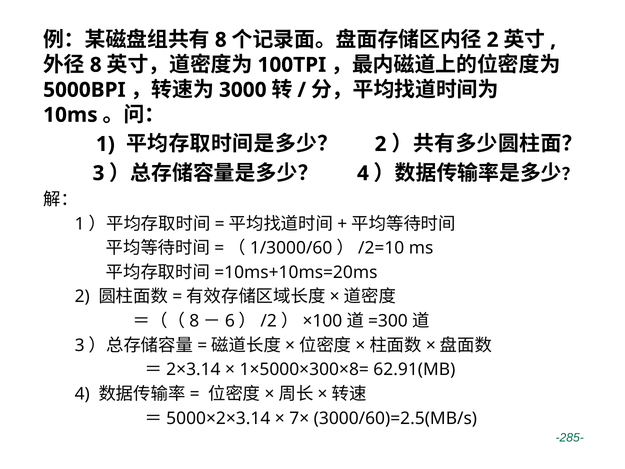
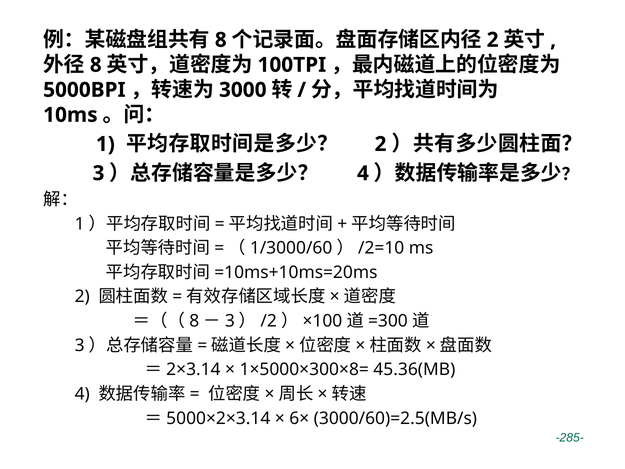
6 at (230, 321): 6 -> 3
62.91(MB: 62.91(MB -> 45.36(MB
7×: 7× -> 6×
